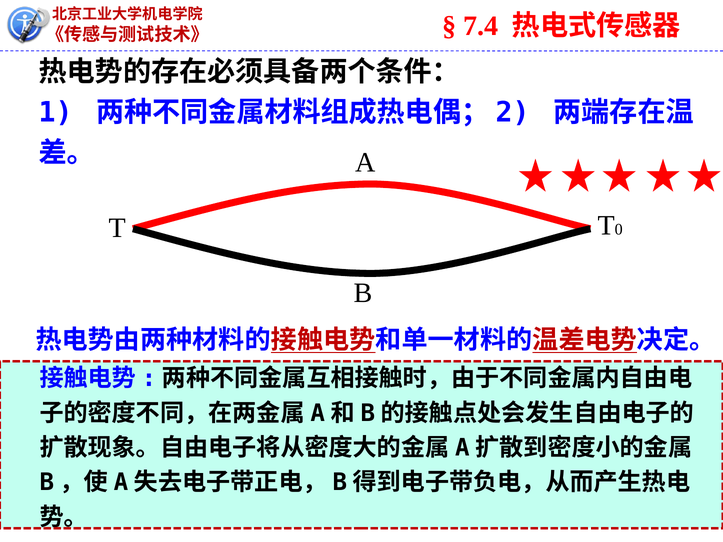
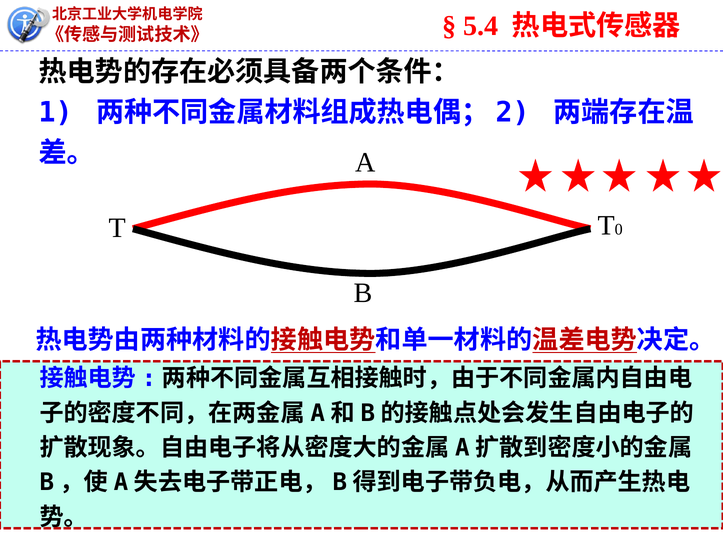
7.4: 7.4 -> 5.4
